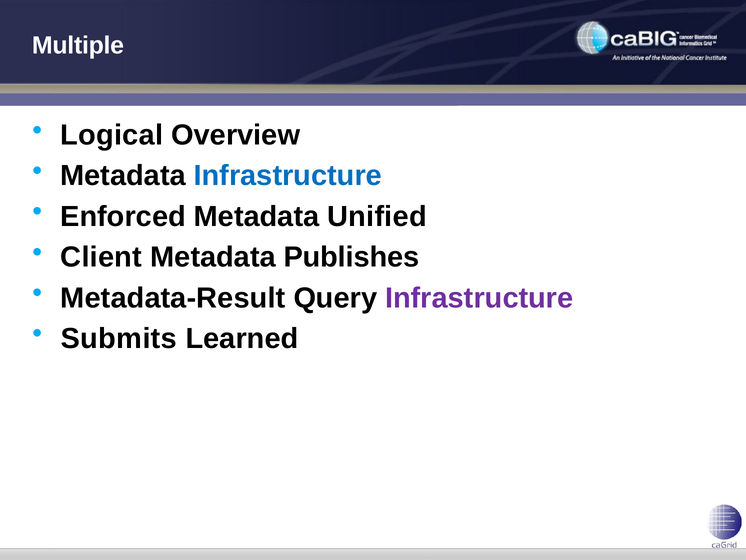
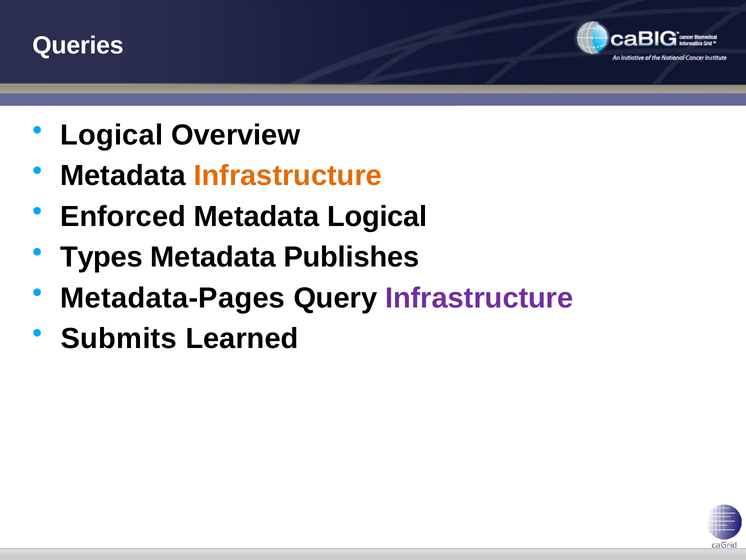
Multiple: Multiple -> Queries
Infrastructure at (288, 176) colour: blue -> orange
Metadata Unified: Unified -> Logical
Client: Client -> Types
Metadata-Result: Metadata-Result -> Metadata-Pages
